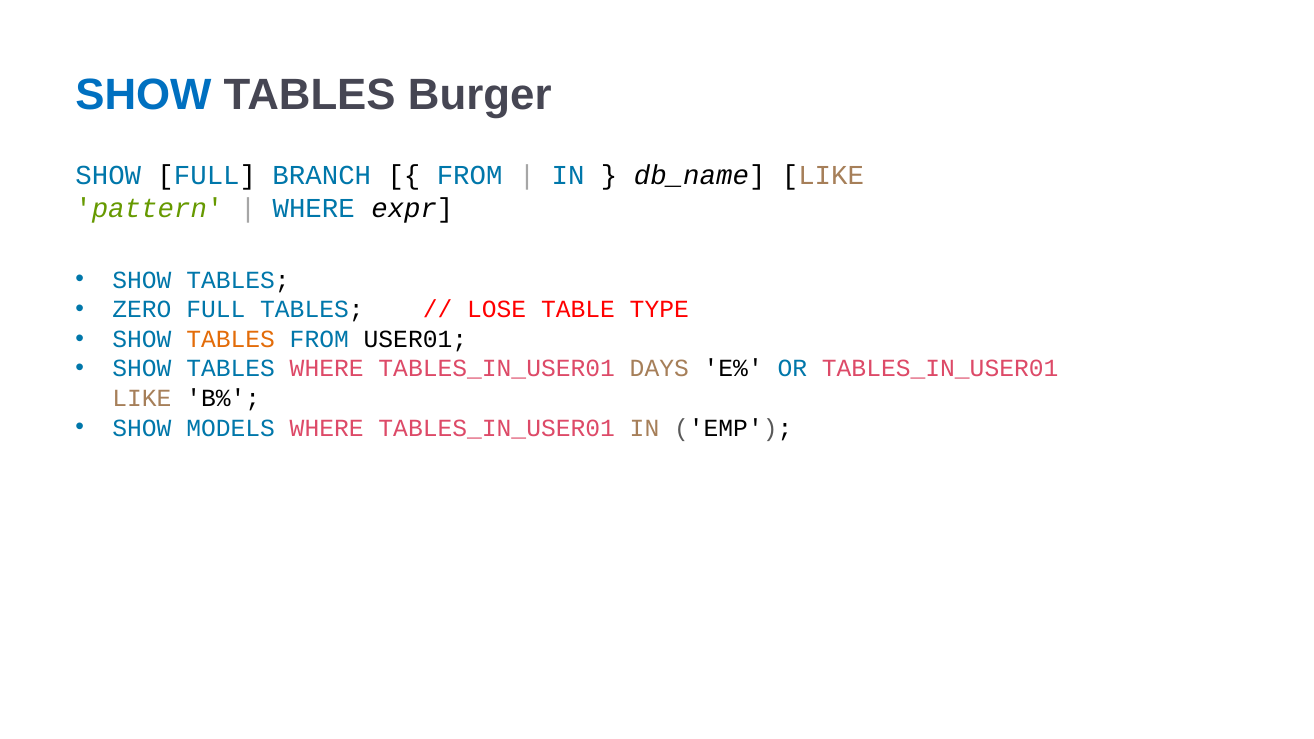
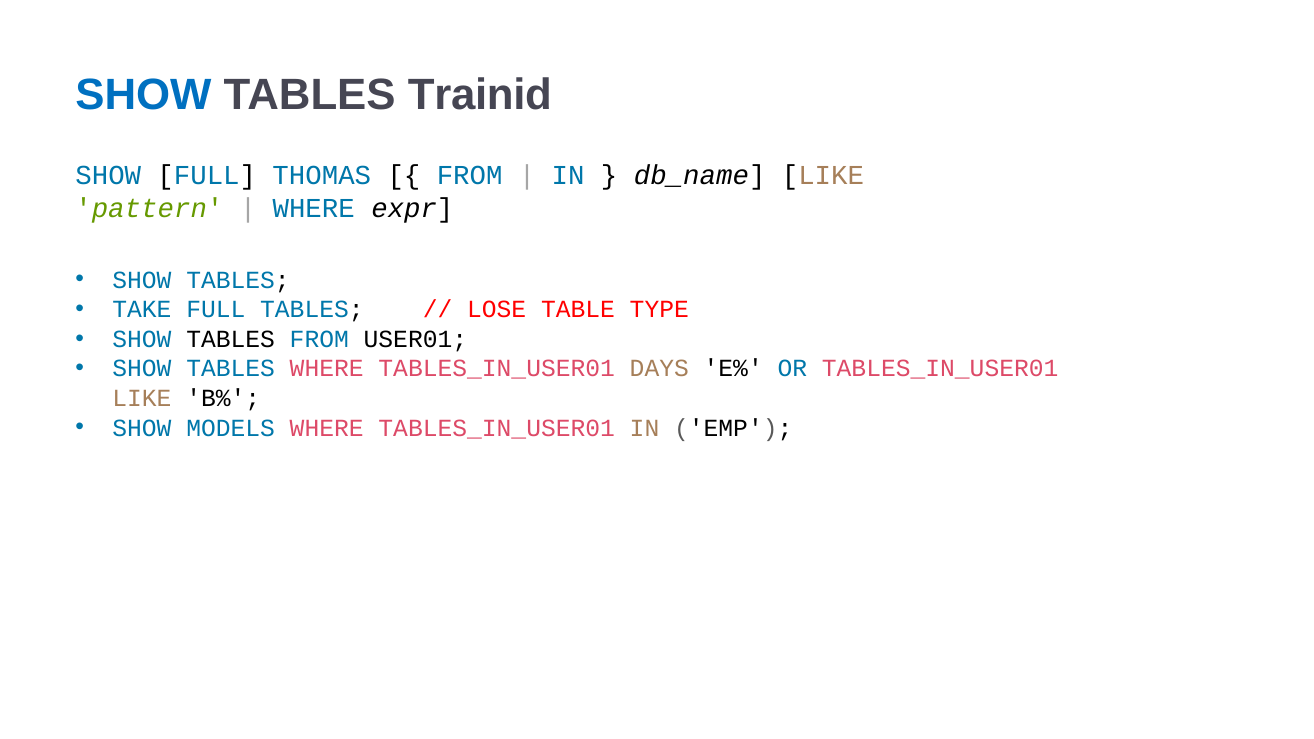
Burger: Burger -> Trainid
BRANCH: BRANCH -> THOMAS
ZERO: ZERO -> TAKE
TABLES at (231, 339) colour: orange -> black
